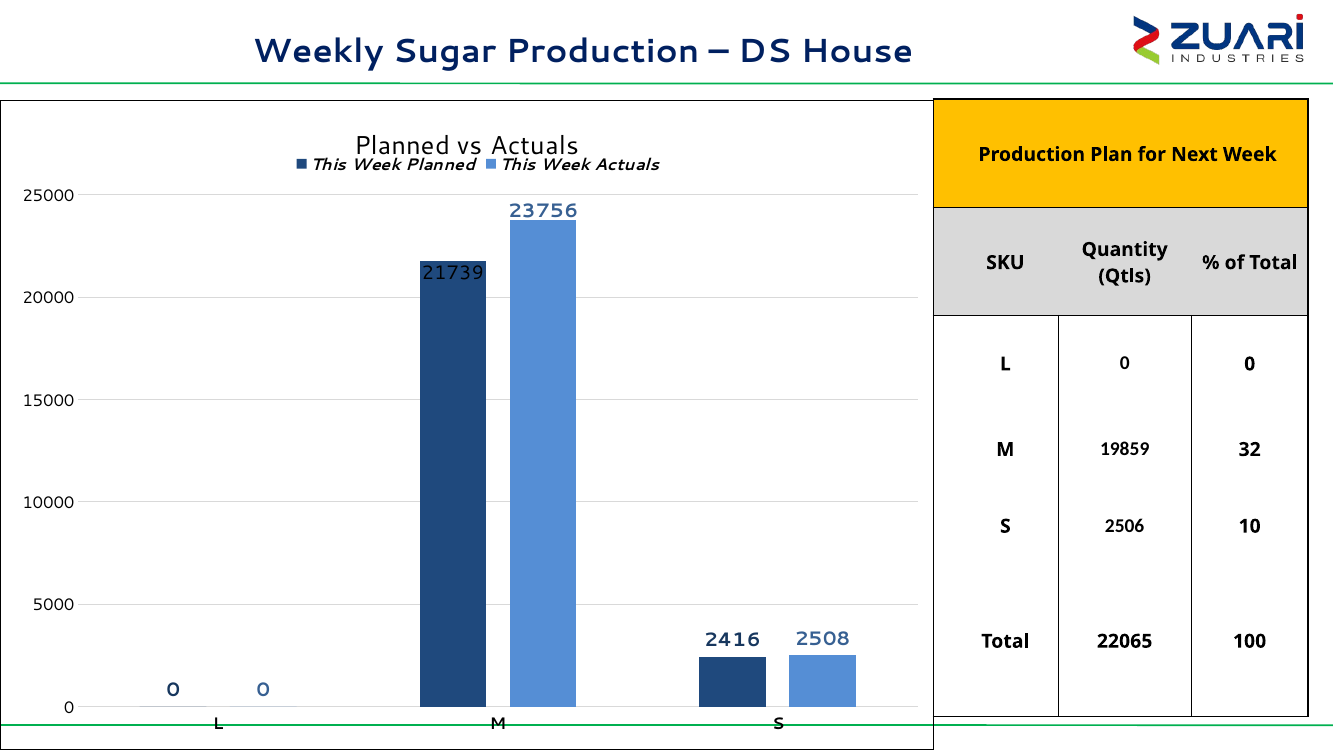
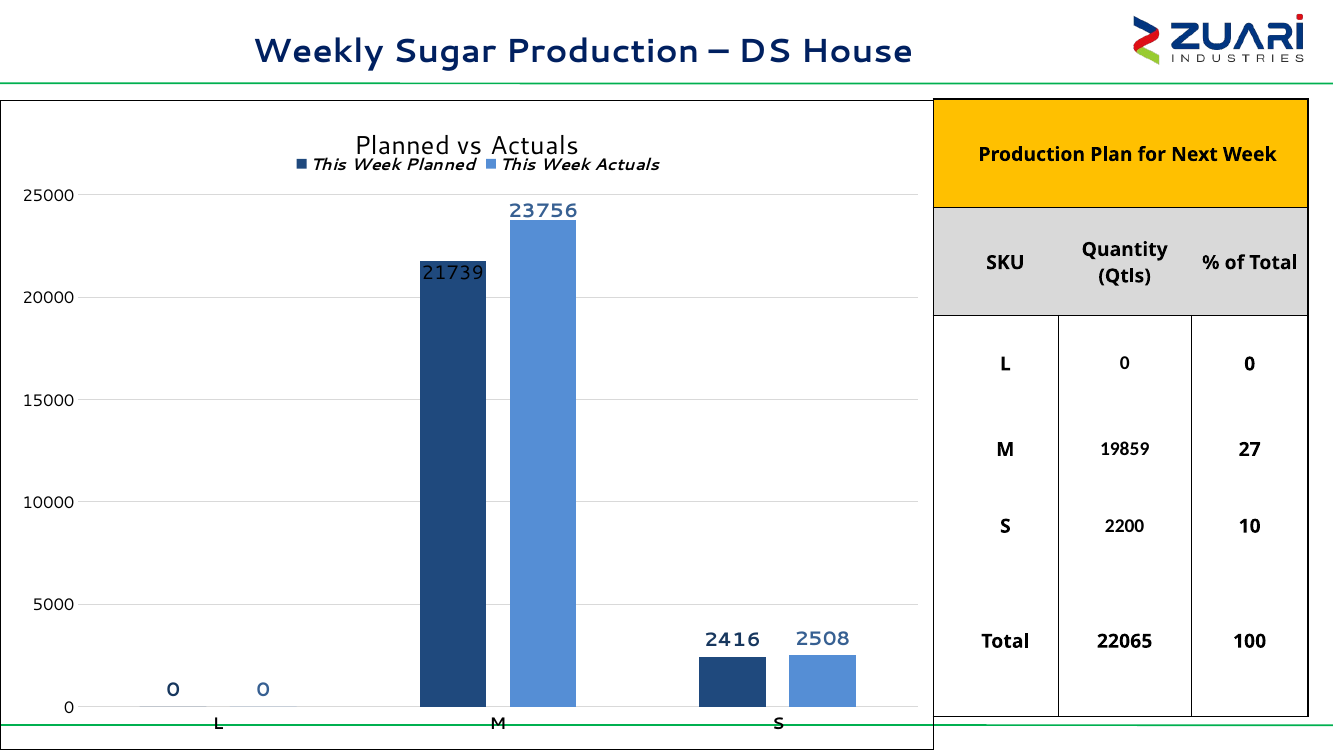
32: 32 -> 27
2506: 2506 -> 2200
